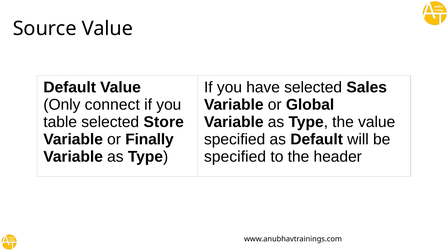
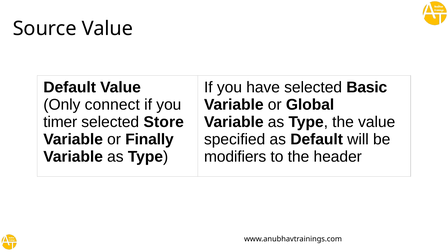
Sales: Sales -> Basic
table: table -> timer
specified at (235, 157): specified -> modifiers
